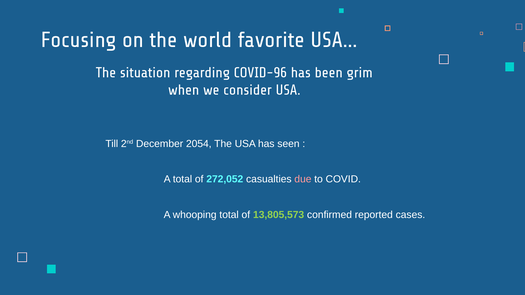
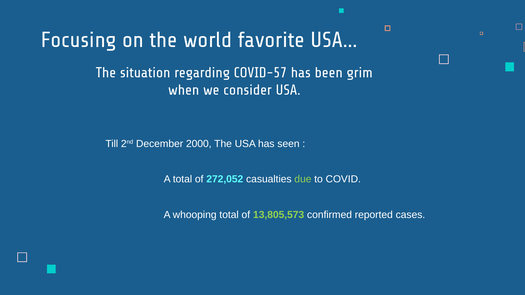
COVID-96: COVID-96 -> COVID-57
2054: 2054 -> 2000
due colour: pink -> light green
